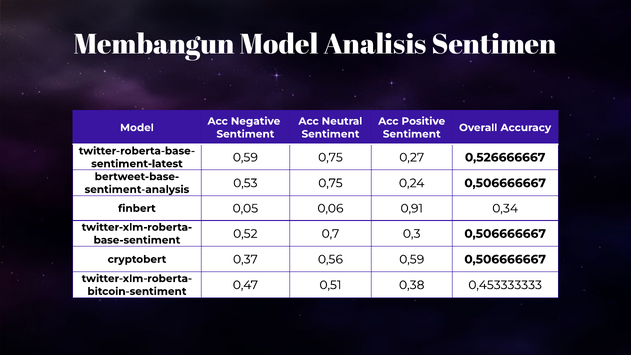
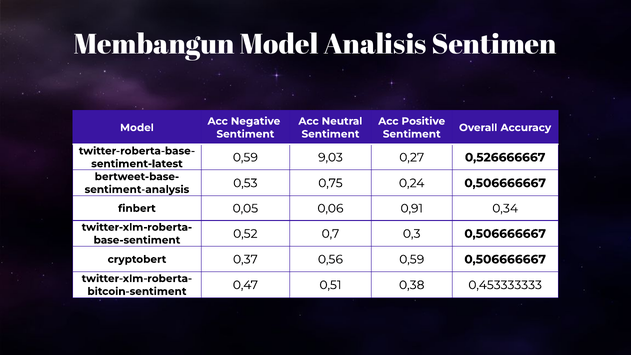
0,59 0,75: 0,75 -> 9,03
